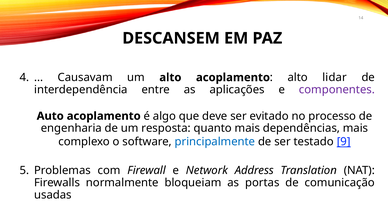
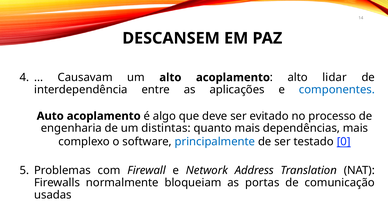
componentes colour: purple -> blue
resposta: resposta -> distintas
9: 9 -> 0
